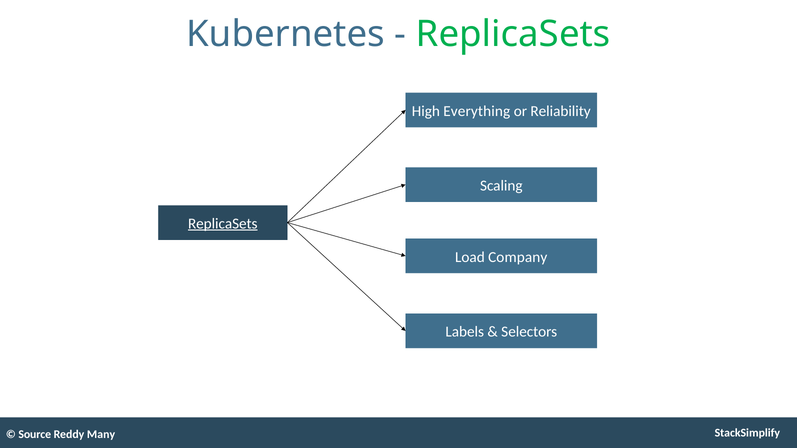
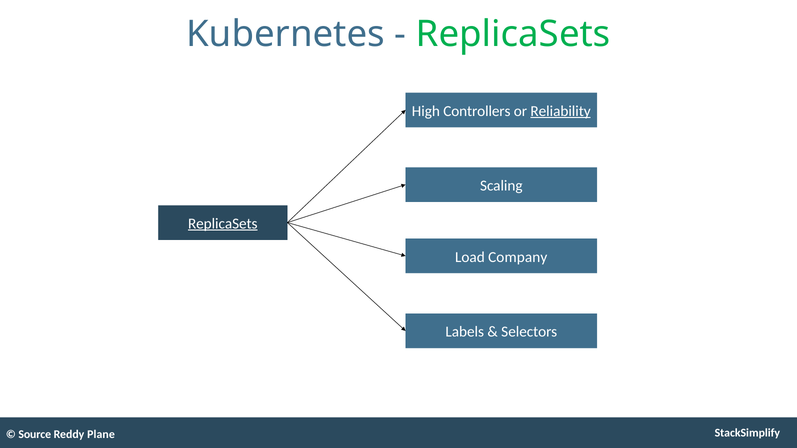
Everything: Everything -> Controllers
Reliability underline: none -> present
Many: Many -> Plane
